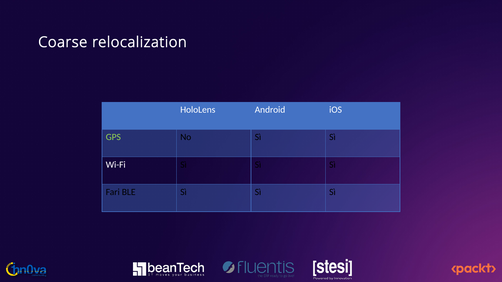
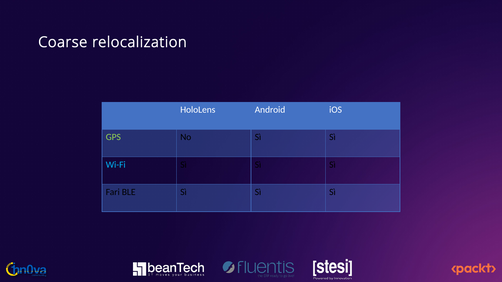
Wi-Fi colour: white -> light blue
